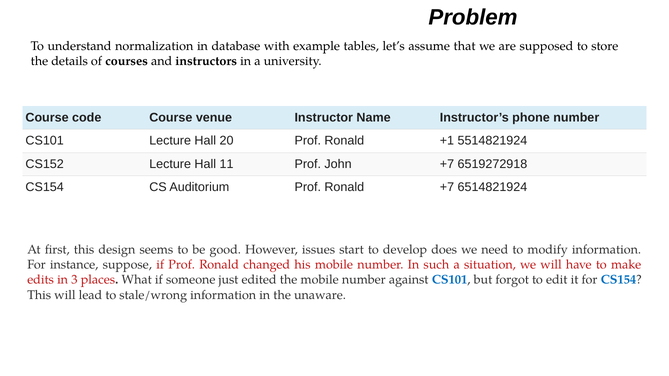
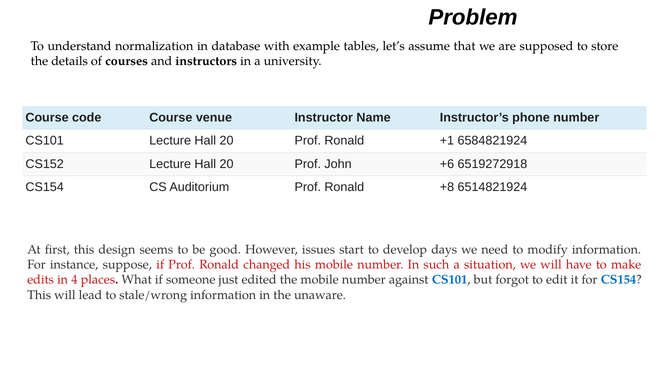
5514821924: 5514821924 -> 6584821924
CS152 Lecture Hall 11: 11 -> 20
John +7: +7 -> +6
Ronald +7: +7 -> +8
does: does -> days
3: 3 -> 4
